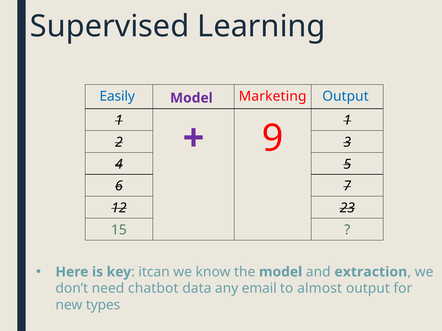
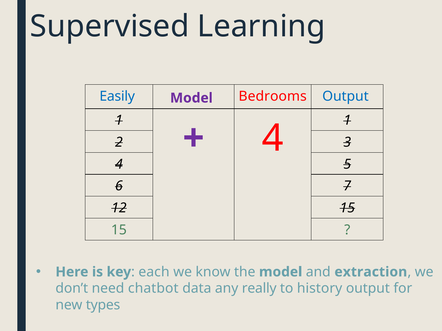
Marketing: Marketing -> Bedrooms
9 at (273, 138): 9 -> 4
12 23: 23 -> 15
itcan: itcan -> each
email: email -> really
almost: almost -> history
